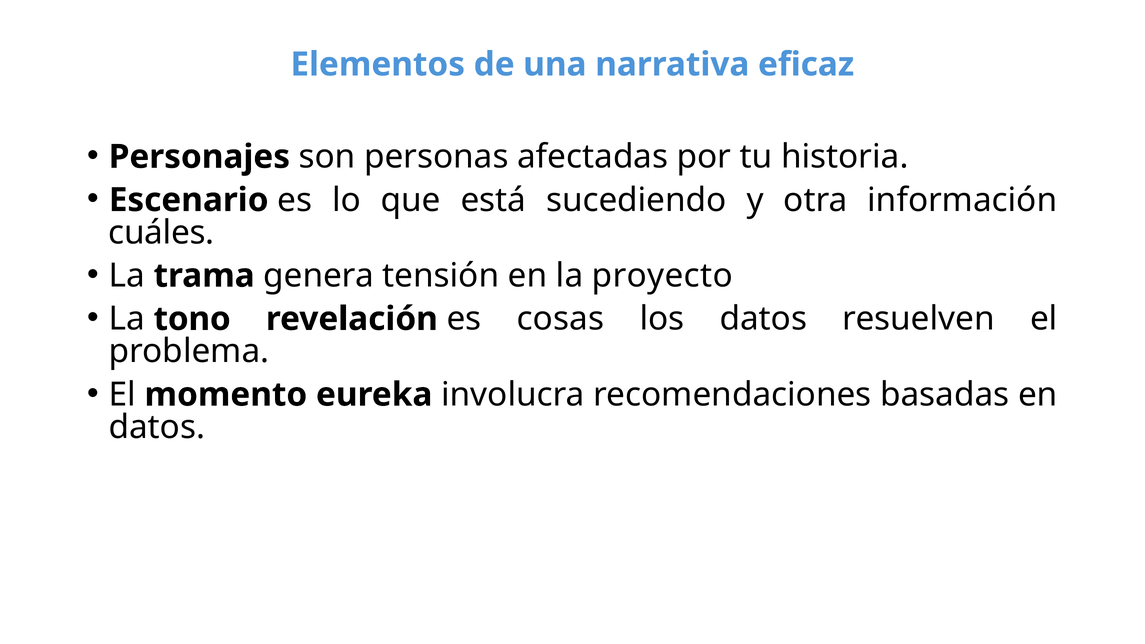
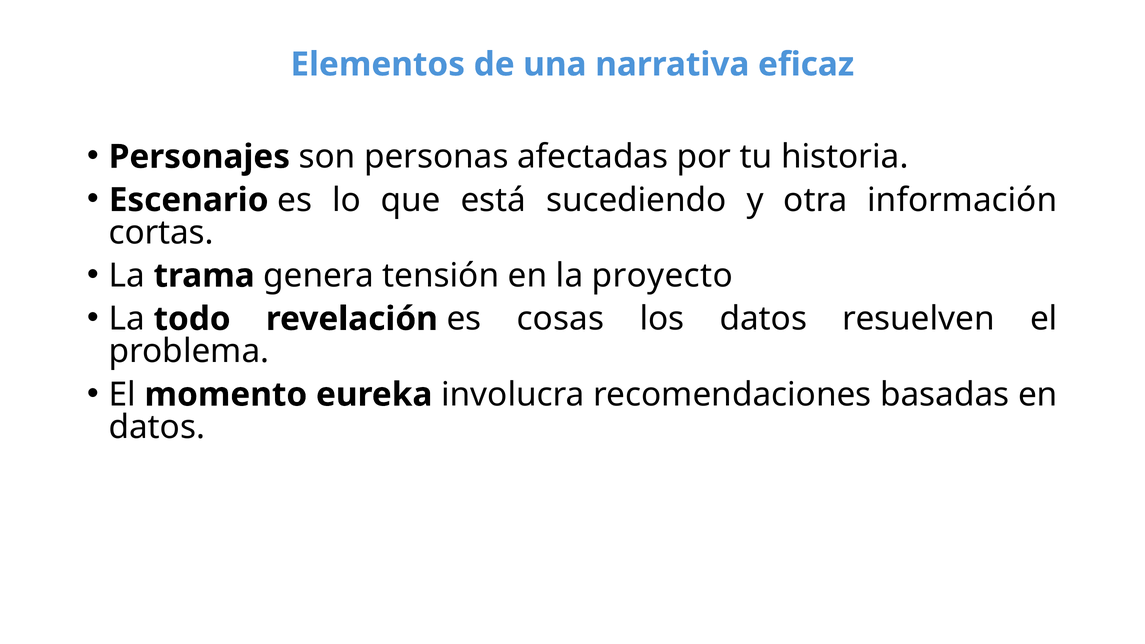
cuáles: cuáles -> cortas
tono: tono -> todo
